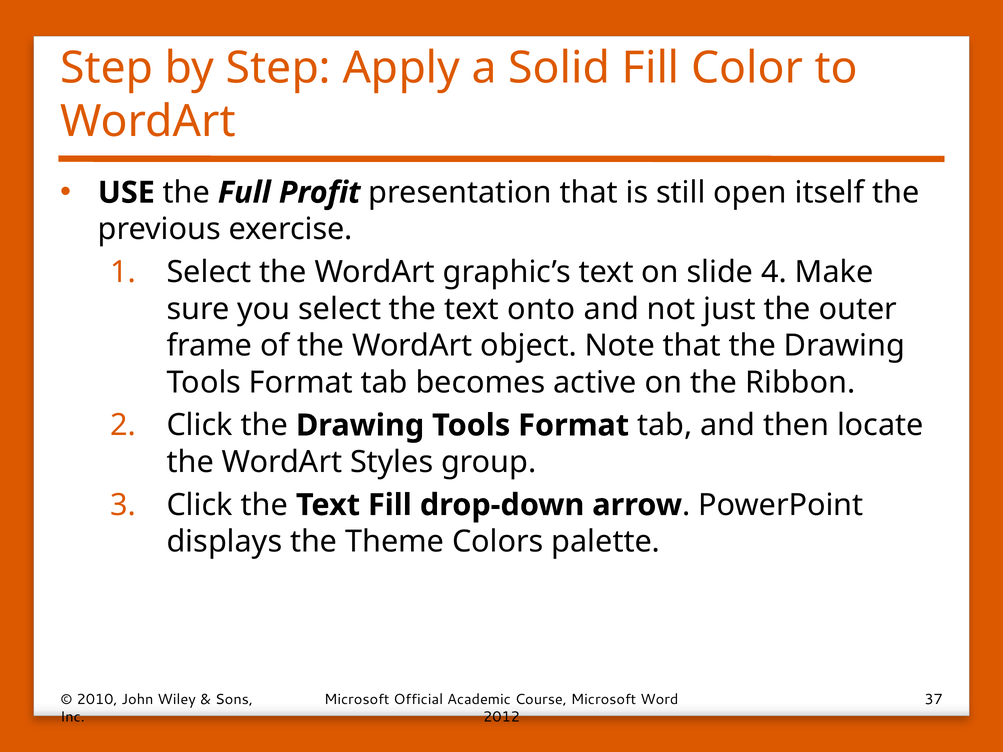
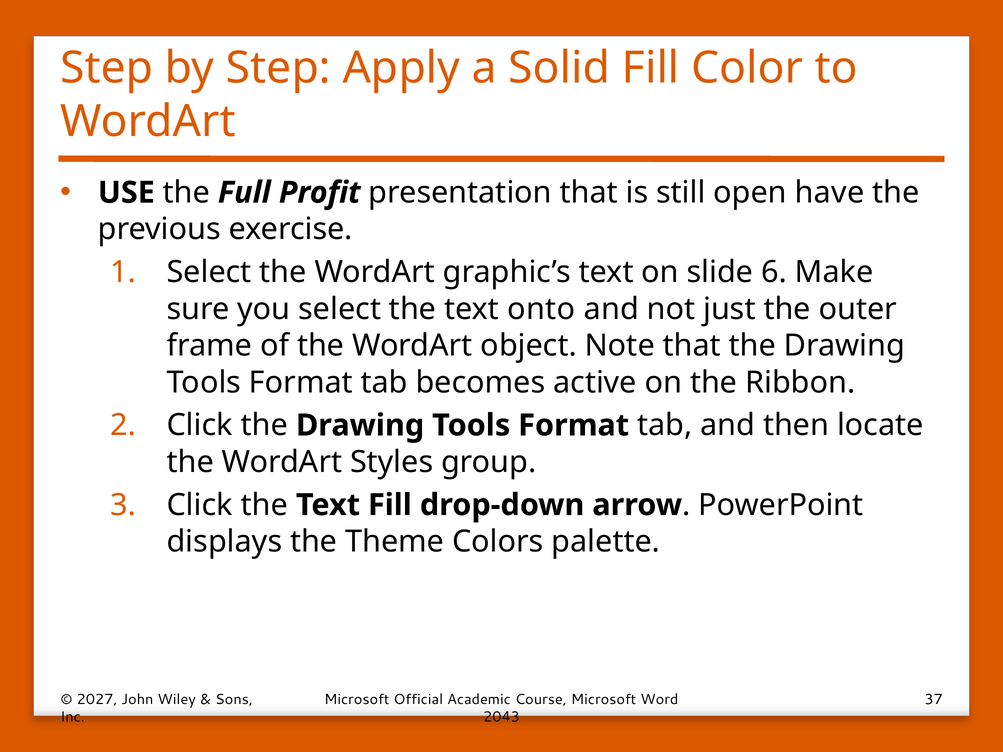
itself: itself -> have
4: 4 -> 6
2010: 2010 -> 2027
2012: 2012 -> 2043
